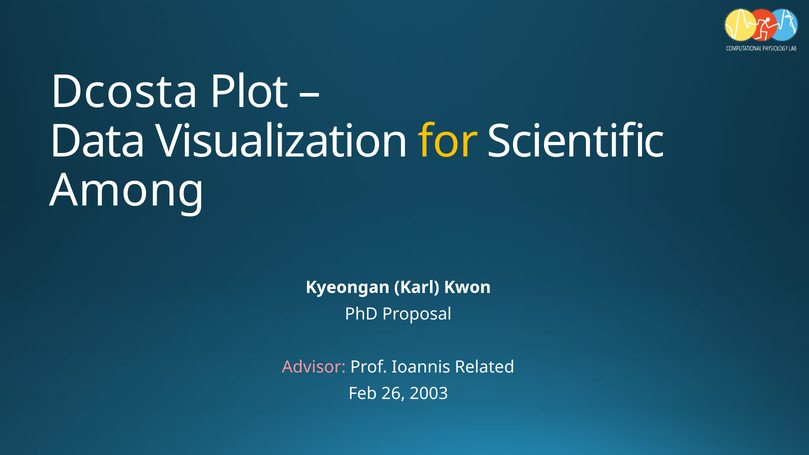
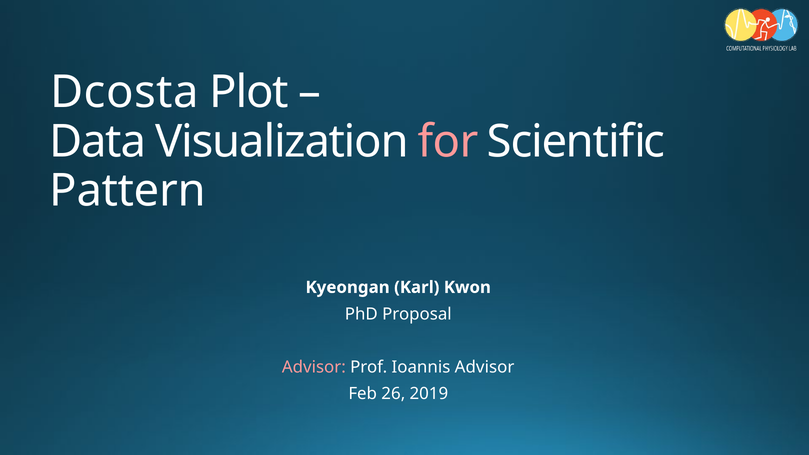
for colour: yellow -> pink
Among: Among -> Pattern
Ioannis Related: Related -> Advisor
2003: 2003 -> 2019
